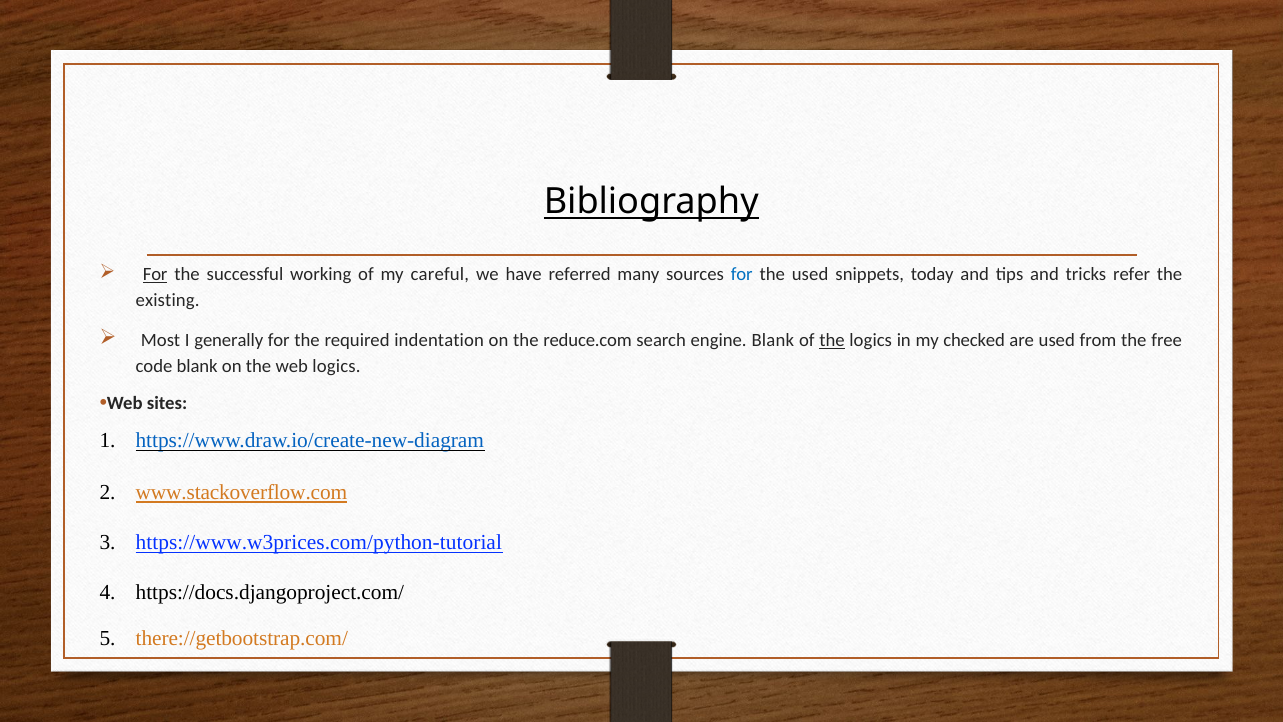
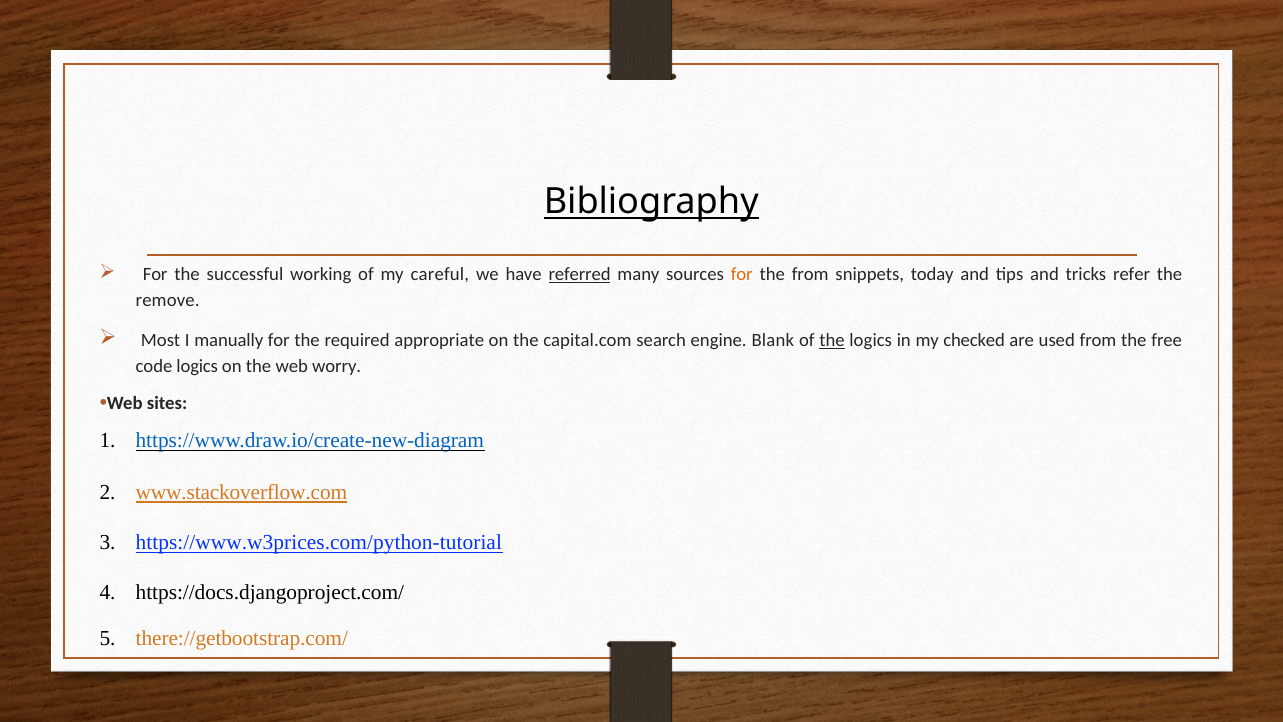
For at (155, 275) underline: present -> none
referred underline: none -> present
for at (742, 275) colour: blue -> orange
the used: used -> from
existing: existing -> remove
generally: generally -> manually
indentation: indentation -> appropriate
reduce.com: reduce.com -> capital.com
code blank: blank -> logics
web logics: logics -> worry
